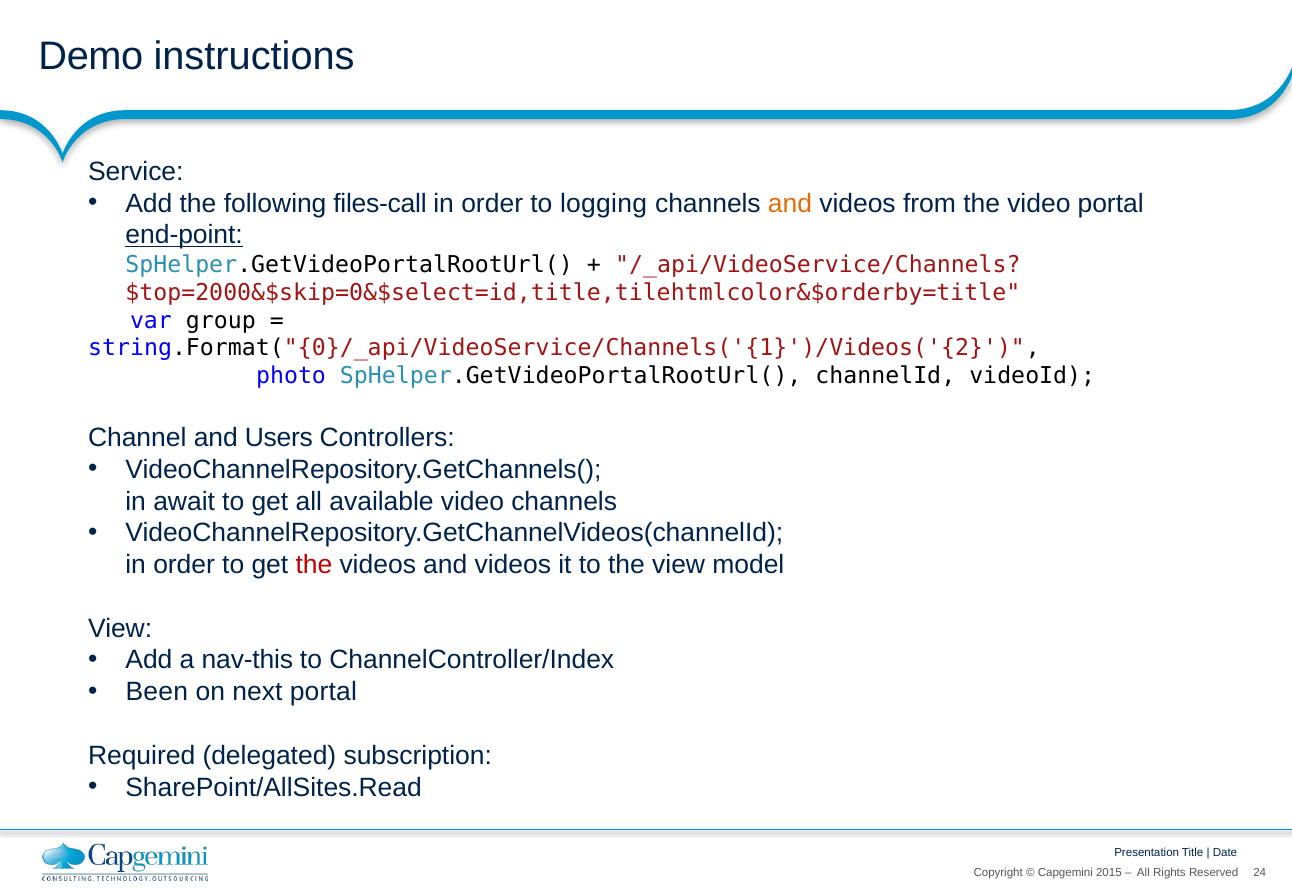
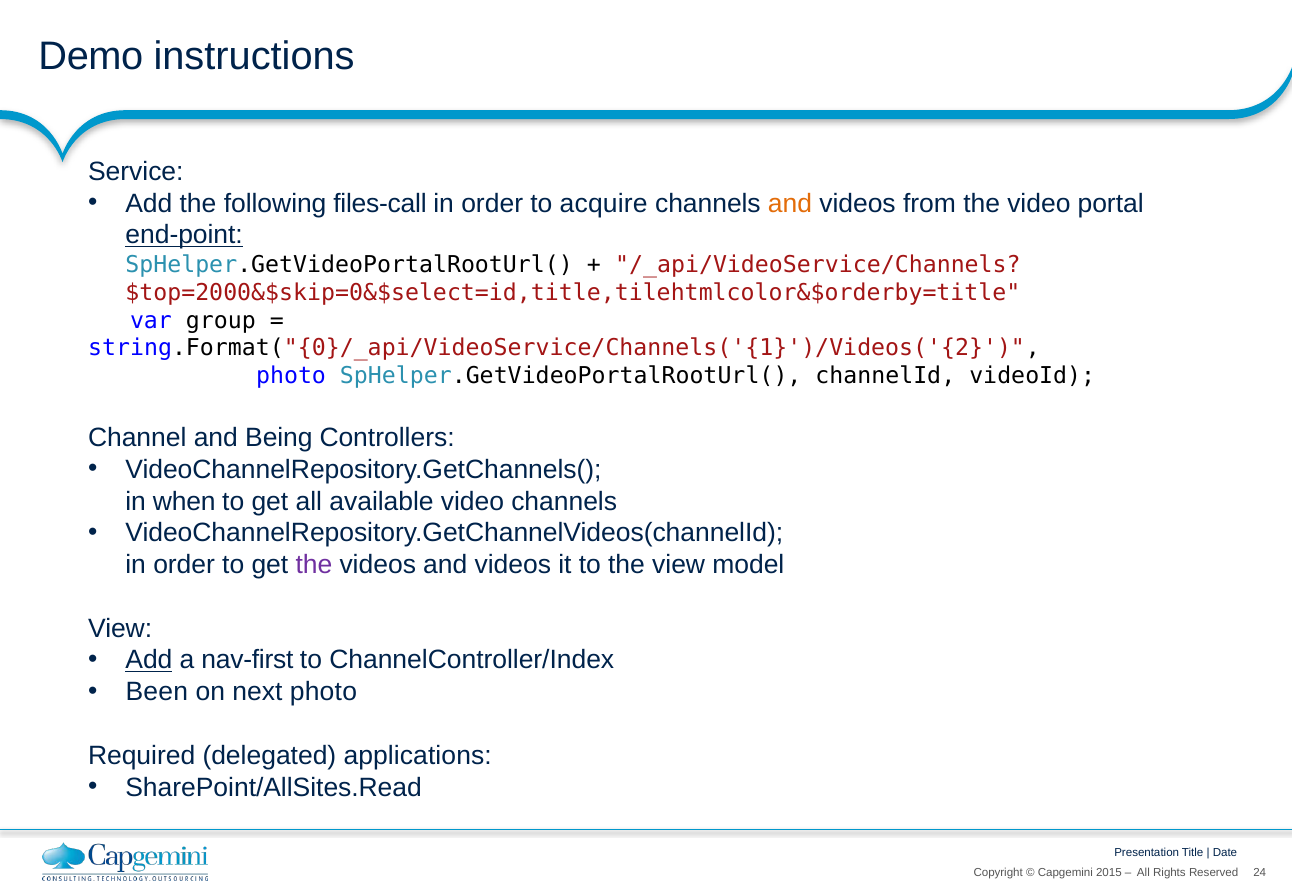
logging: logging -> acquire
Users: Users -> Being
await: await -> when
the at (314, 565) colour: red -> purple
Add at (149, 661) underline: none -> present
nav-this: nav-this -> nav-first
next portal: portal -> photo
subscription: subscription -> applications
